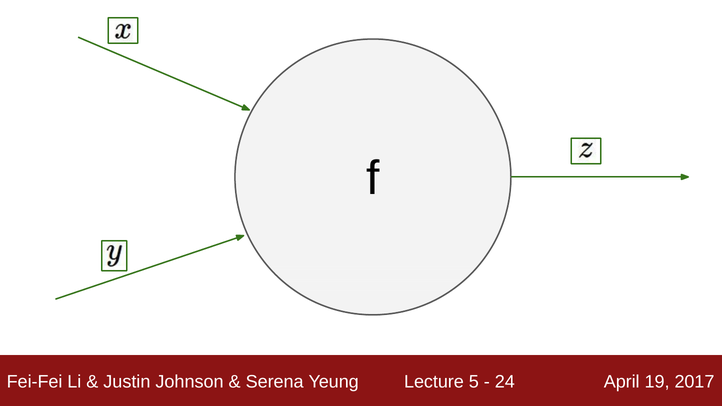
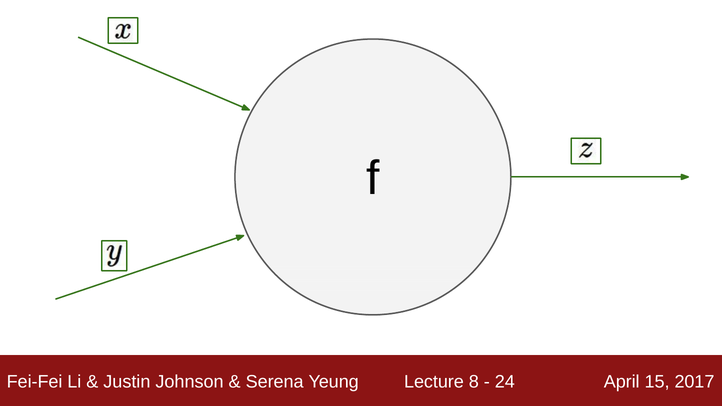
5: 5 -> 8
19: 19 -> 15
